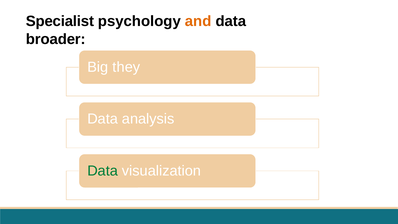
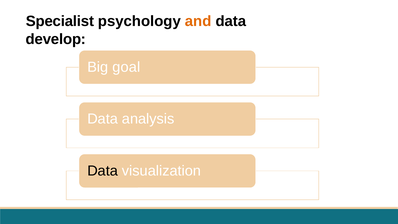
broader: broader -> develop
they: they -> goal
Data at (103, 171) colour: green -> black
